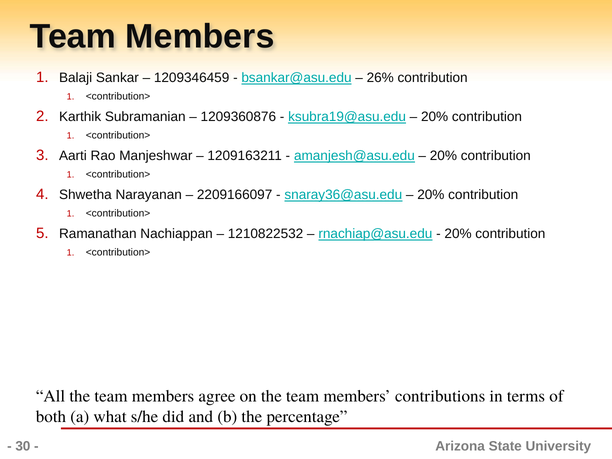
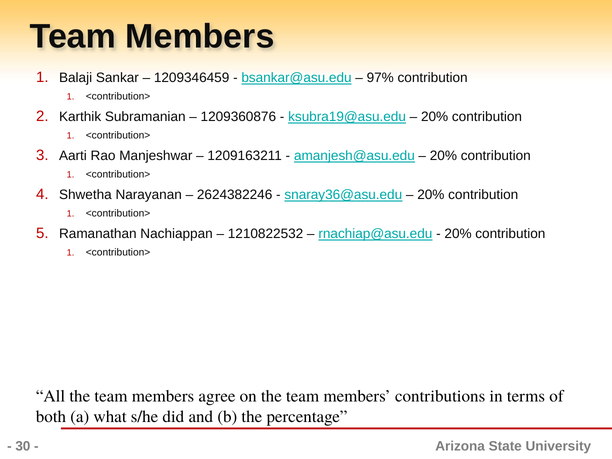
26%: 26% -> 97%
2209166097: 2209166097 -> 2624382246
